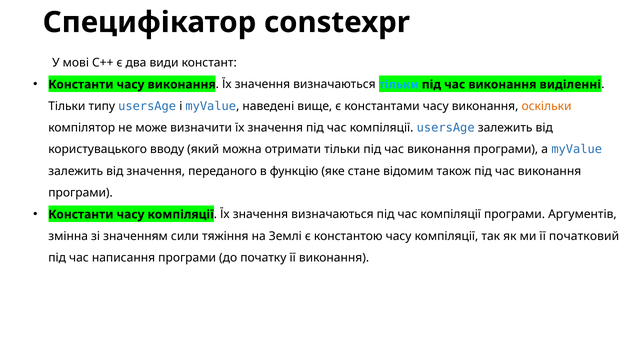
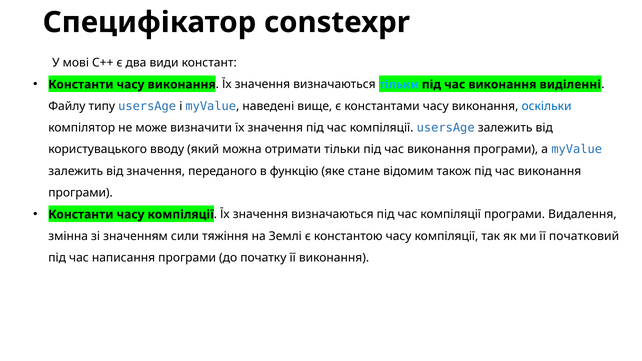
Тільки at (67, 106): Тільки -> Файлу
оскільки colour: orange -> blue
Аргументів: Аргументів -> Видалення
